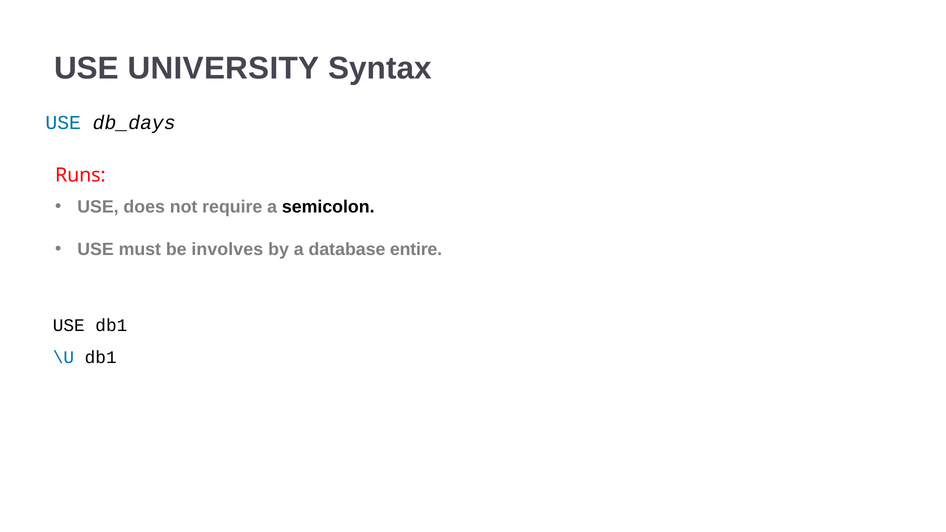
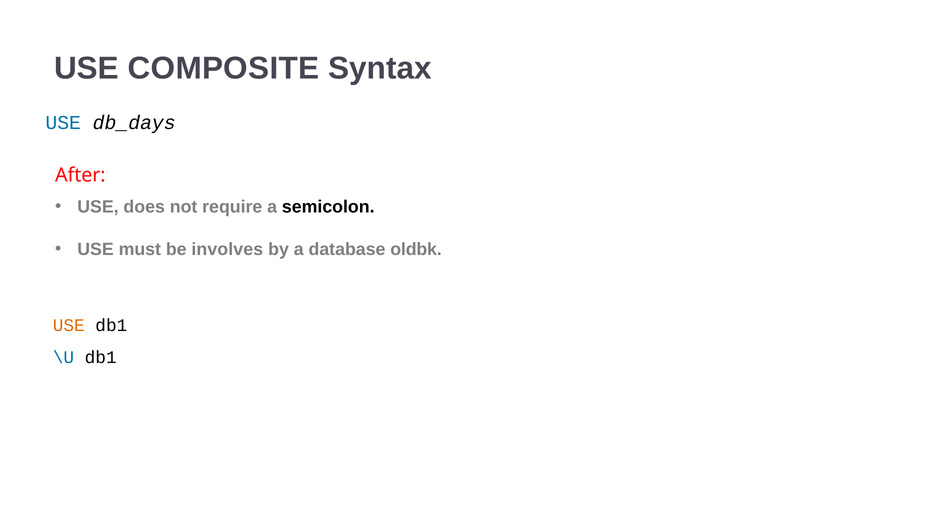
UNIVERSITY: UNIVERSITY -> COMPOSITE
Runs: Runs -> After
entire: entire -> oldbk
USE at (69, 326) colour: black -> orange
